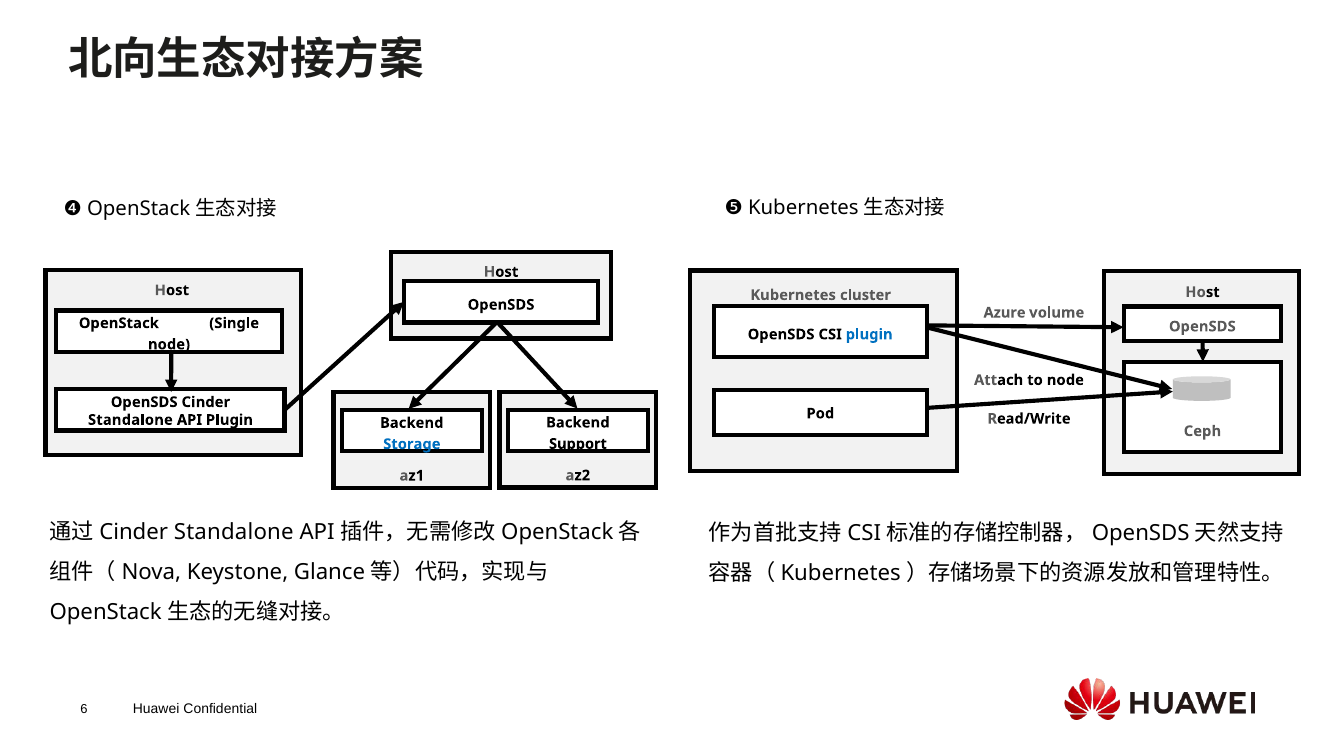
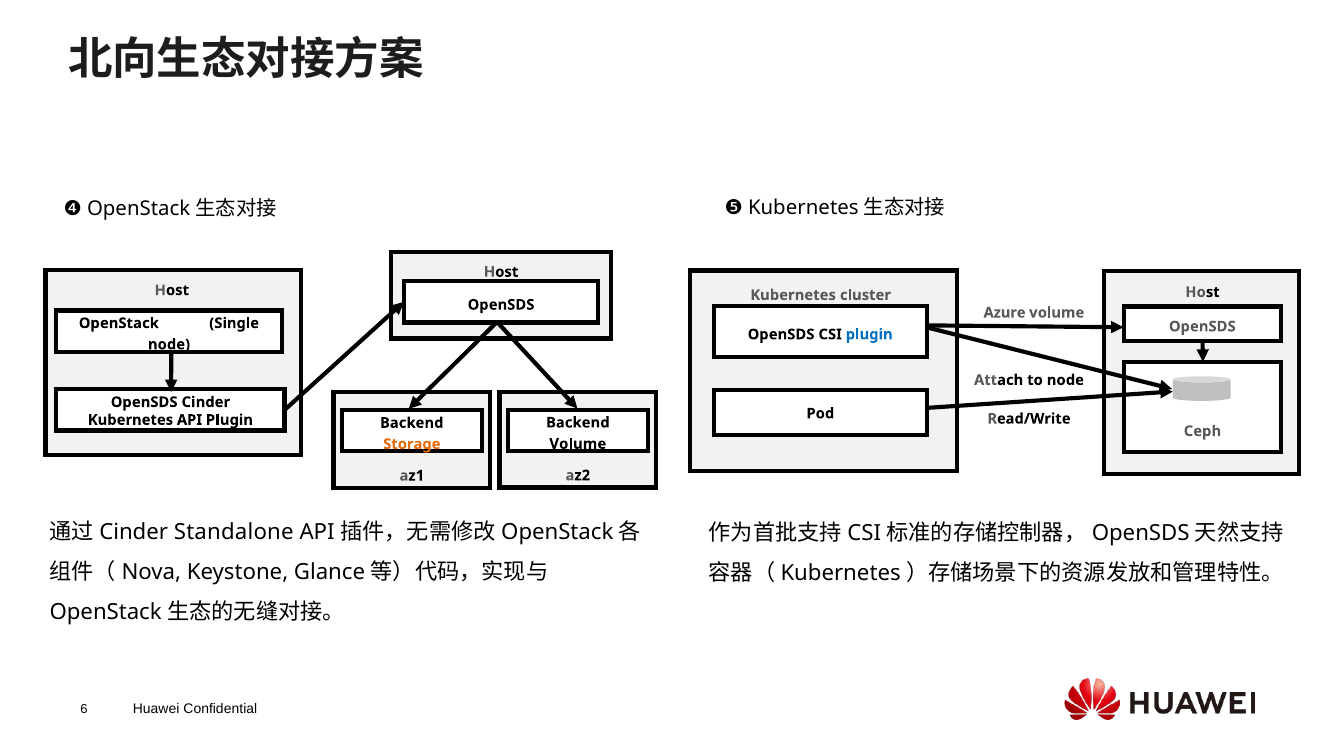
Standalone at (130, 420): Standalone -> Kubernetes
Support at (578, 444): Support -> Volume
Storage colour: blue -> orange
